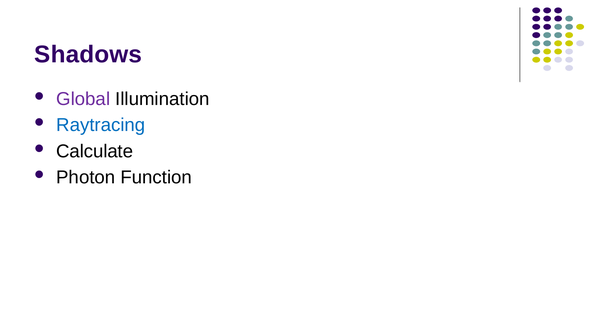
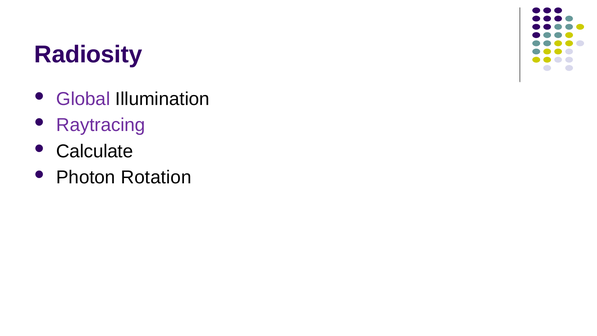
Shadows: Shadows -> Radiosity
Raytracing colour: blue -> purple
Function: Function -> Rotation
